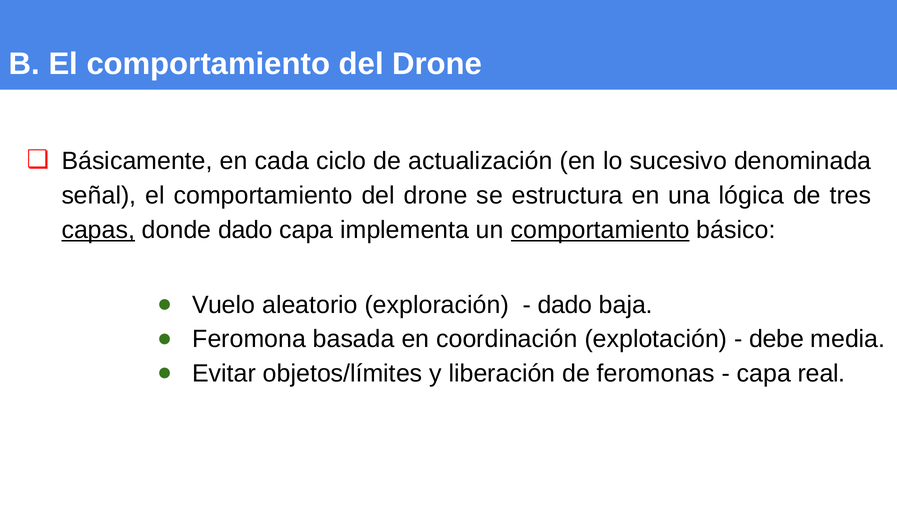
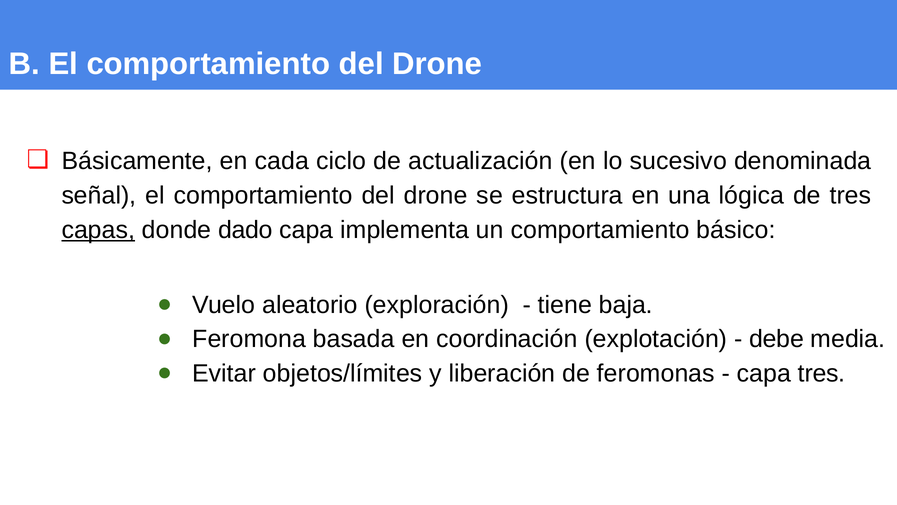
comportamiento at (600, 230) underline: present -> none
dado at (565, 305): dado -> tiene
capa real: real -> tres
